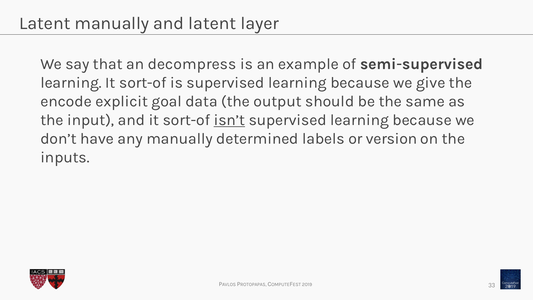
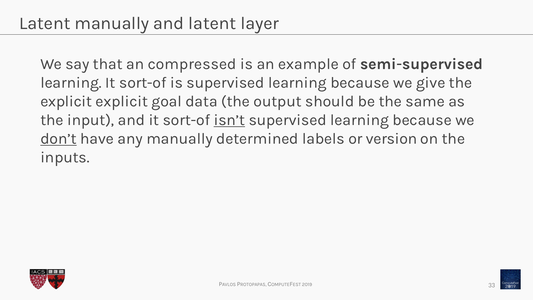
decompress: decompress -> compressed
encode at (66, 101): encode -> explicit
don’t underline: none -> present
